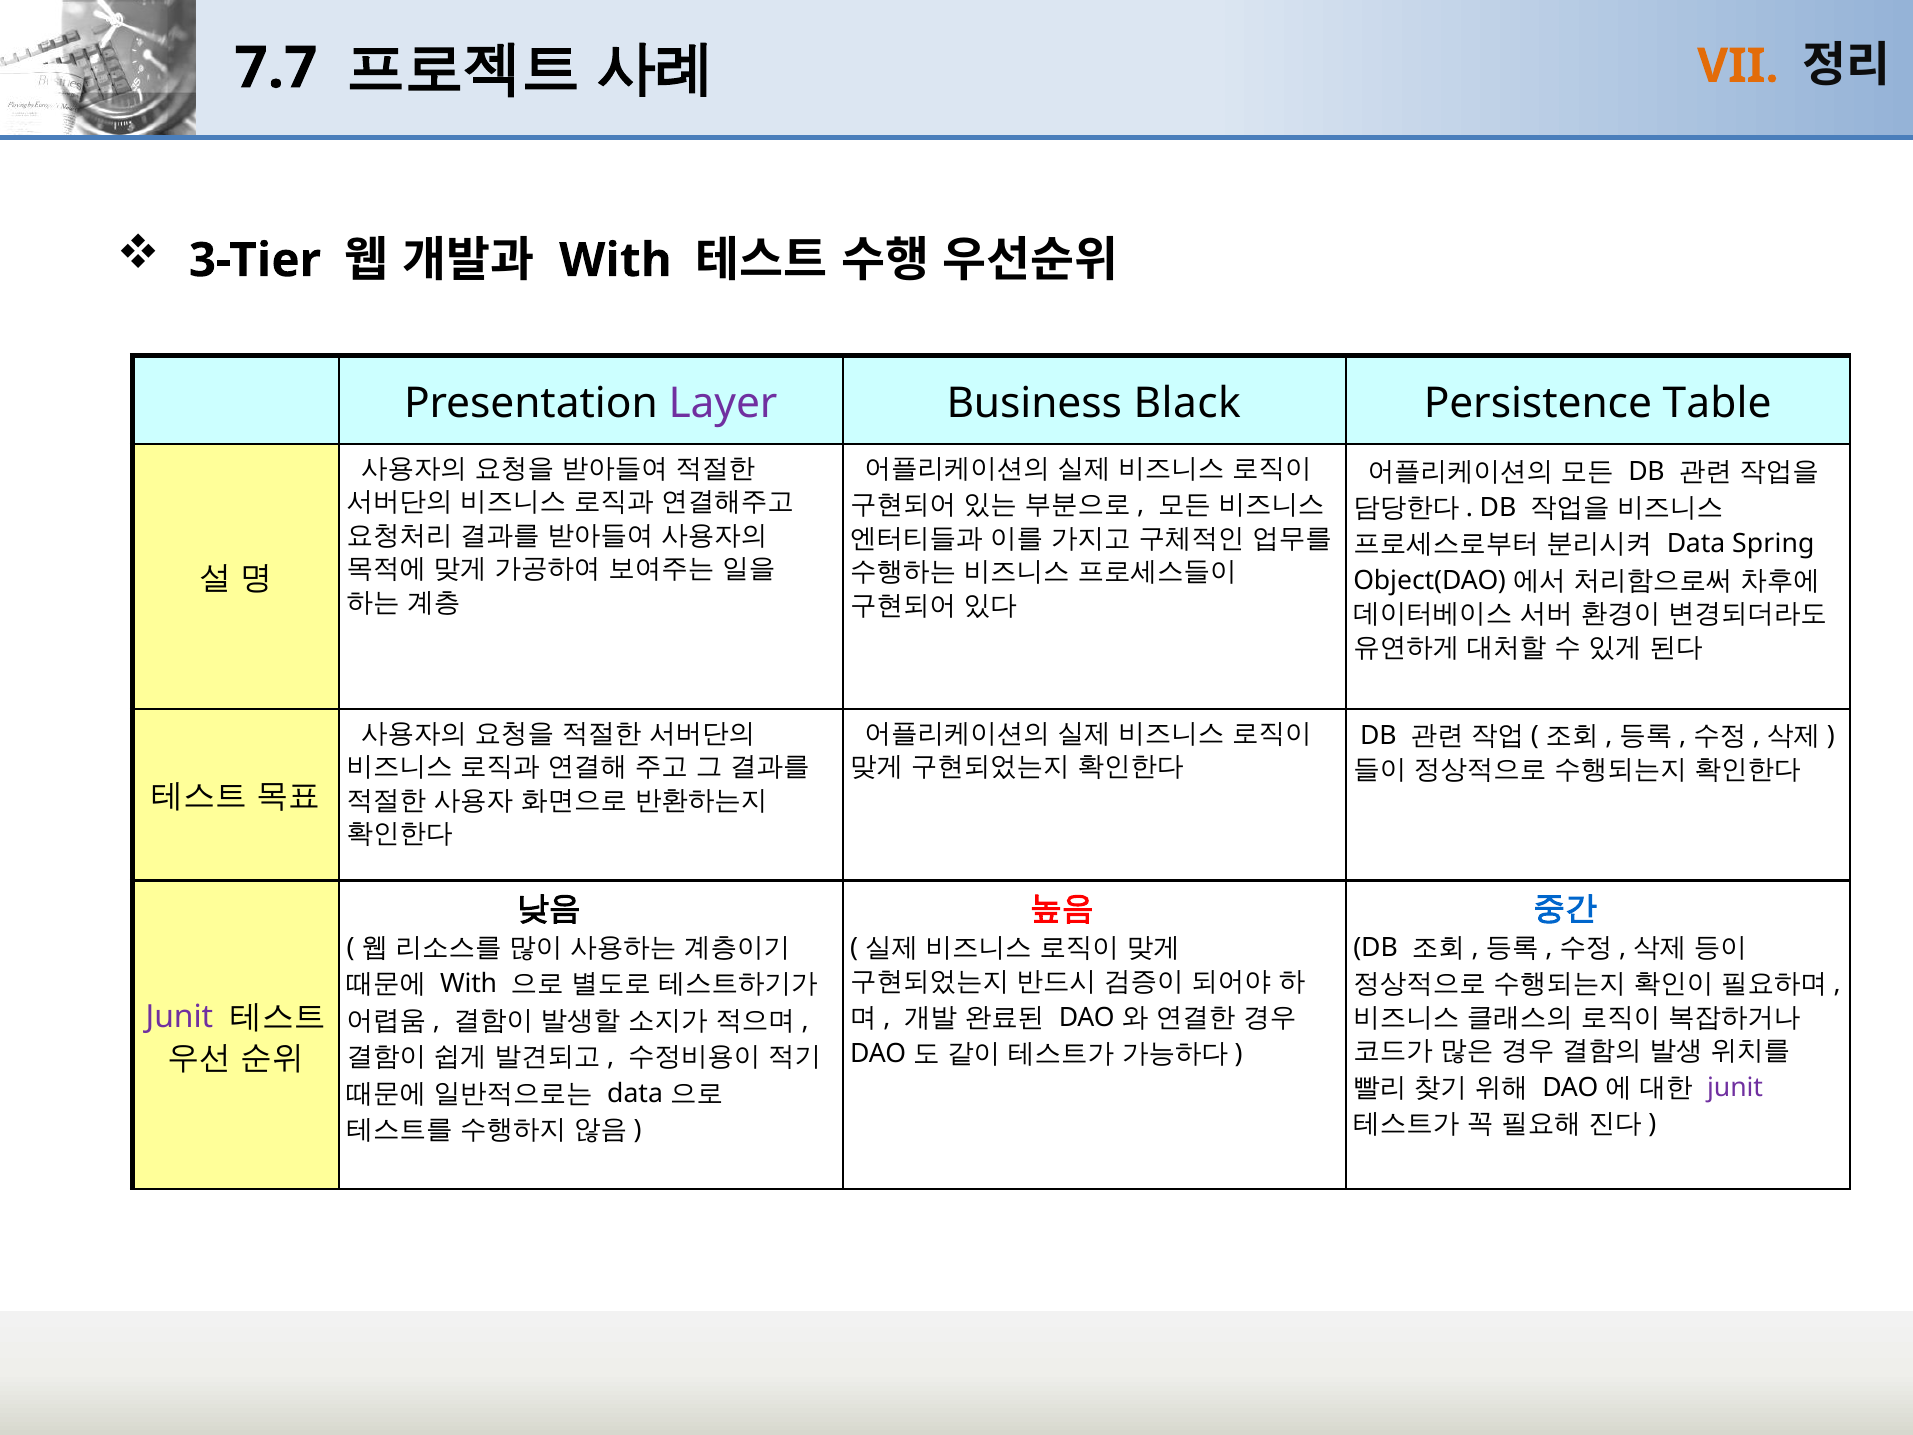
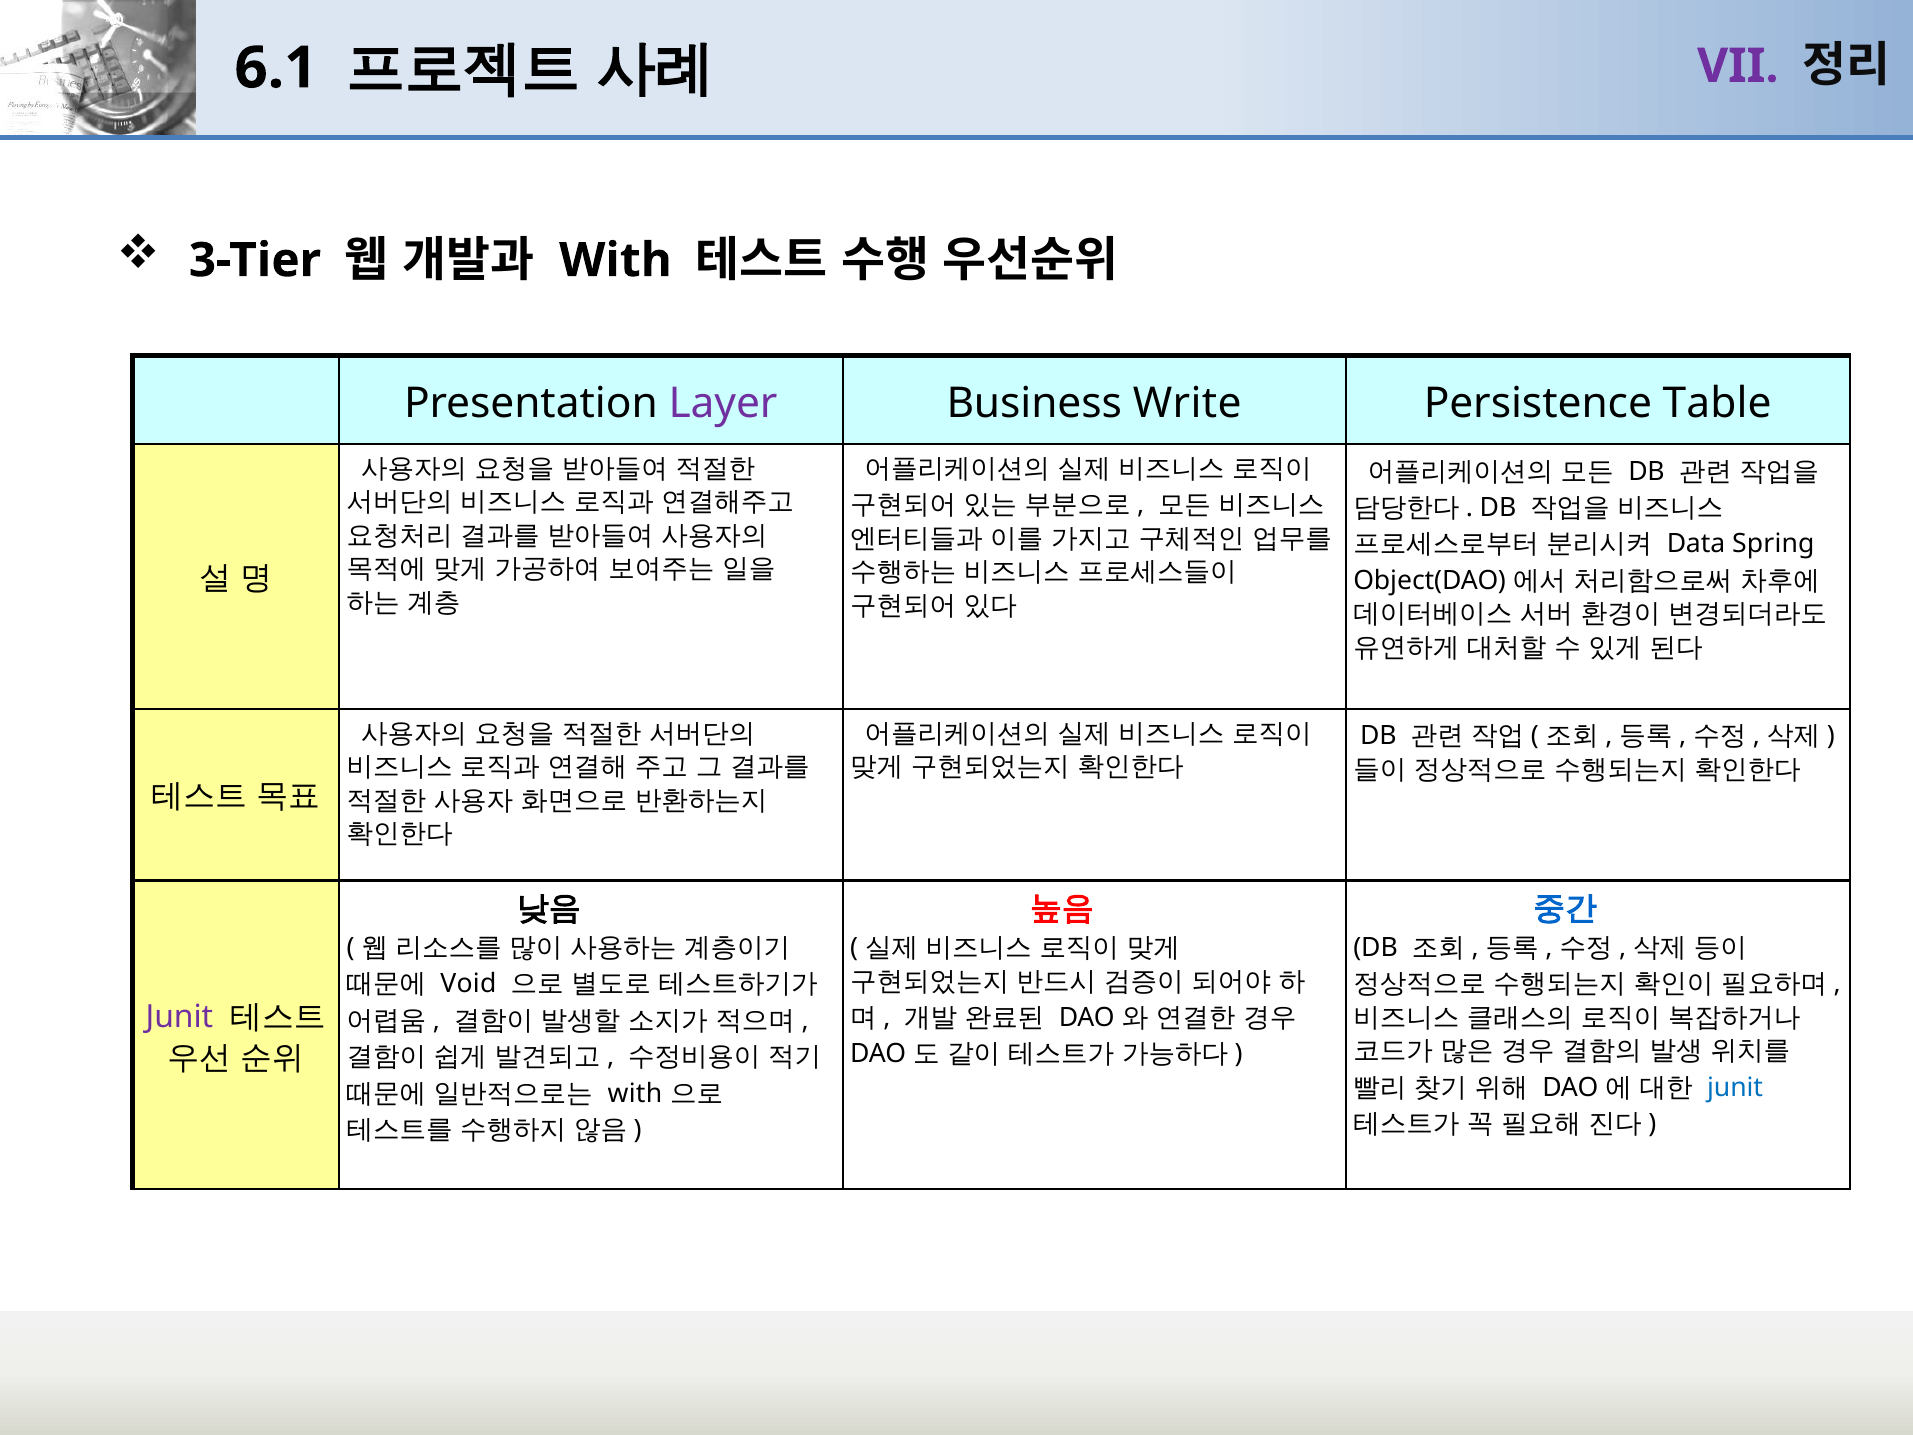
VII colour: orange -> purple
7.7: 7.7 -> 6.1
Black: Black -> Write
With at (469, 984): With -> Void
junit at (1735, 1087) colour: purple -> blue
data at (635, 1093): data -> with
